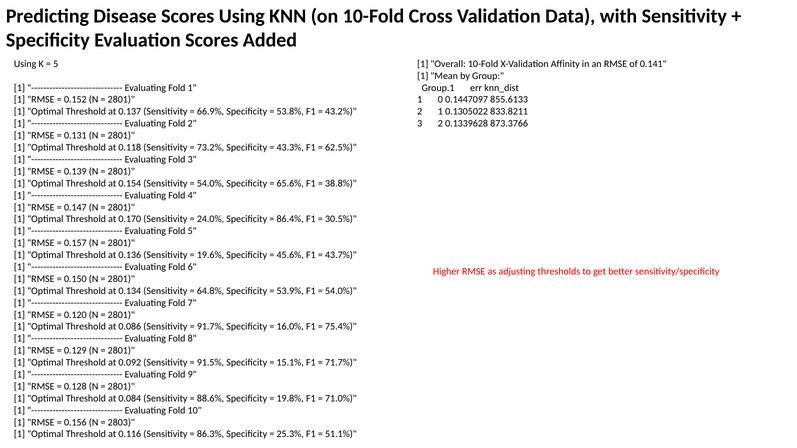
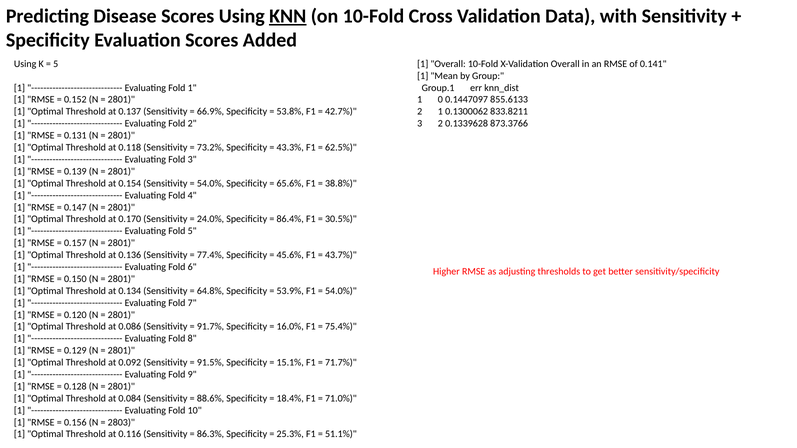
KNN underline: none -> present
X-Validation Affinity: Affinity -> Overall
43.2%: 43.2% -> 42.7%
0.1305022: 0.1305022 -> 0.1300062
19.6%: 19.6% -> 77.4%
19.8%: 19.8% -> 18.4%
